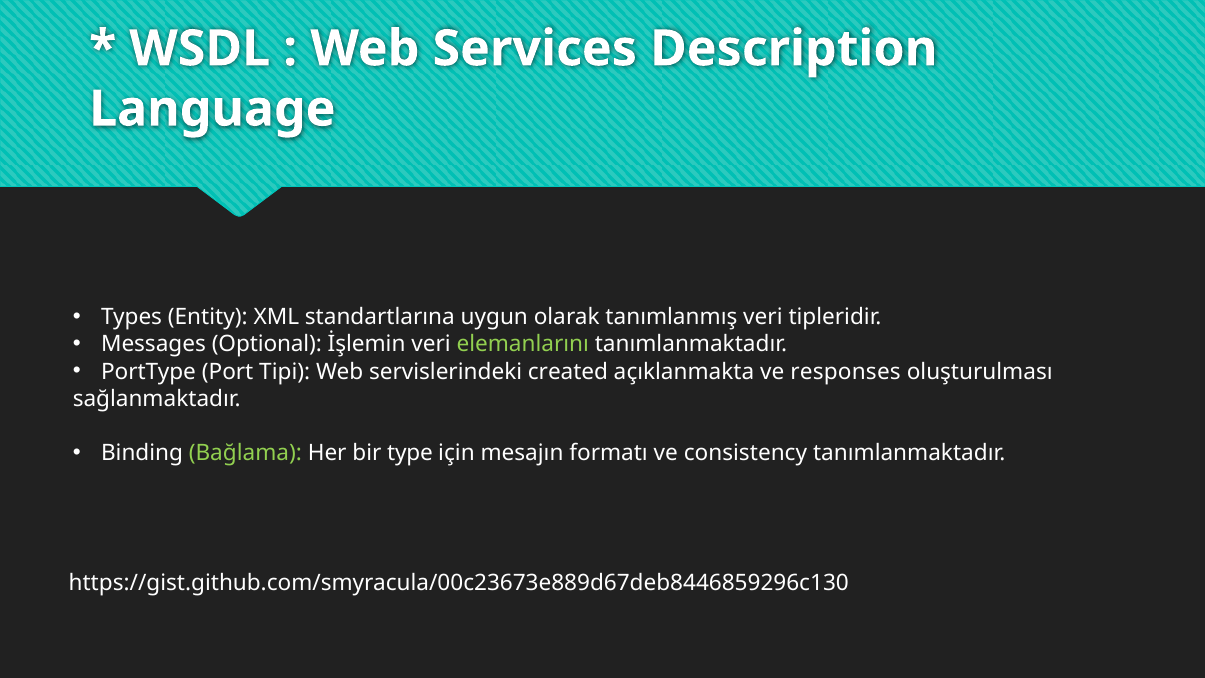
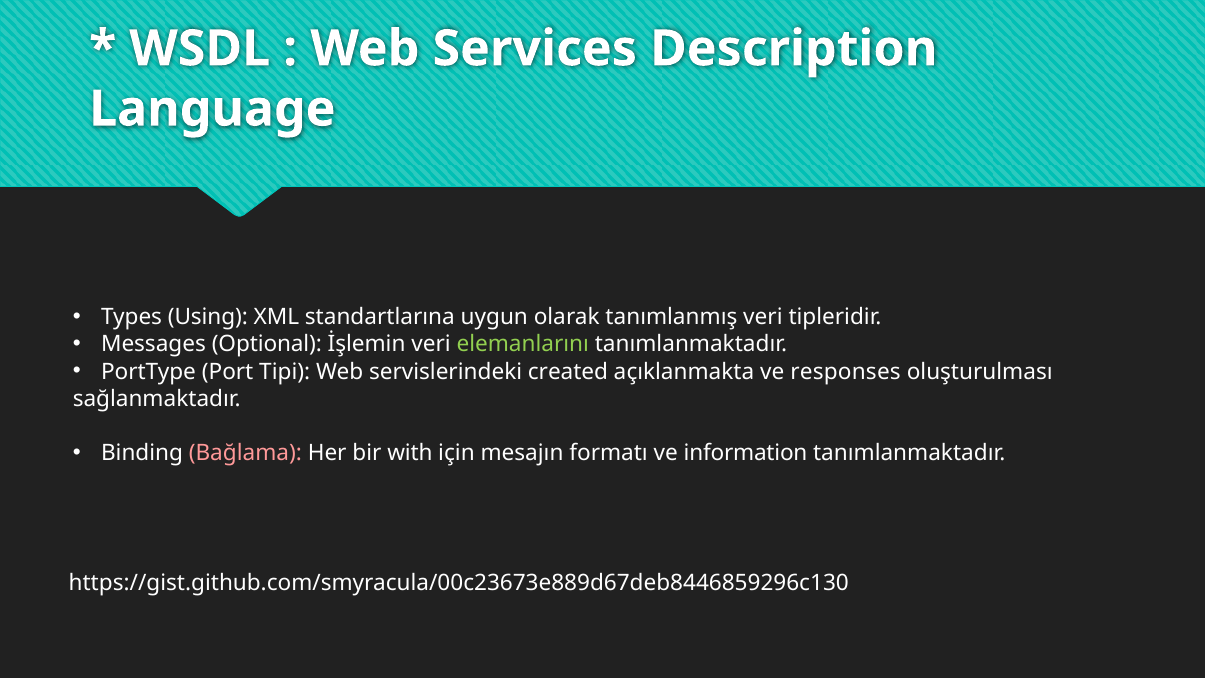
Entity: Entity -> Using
Bağlama colour: light green -> pink
type: type -> with
consistency: consistency -> information
